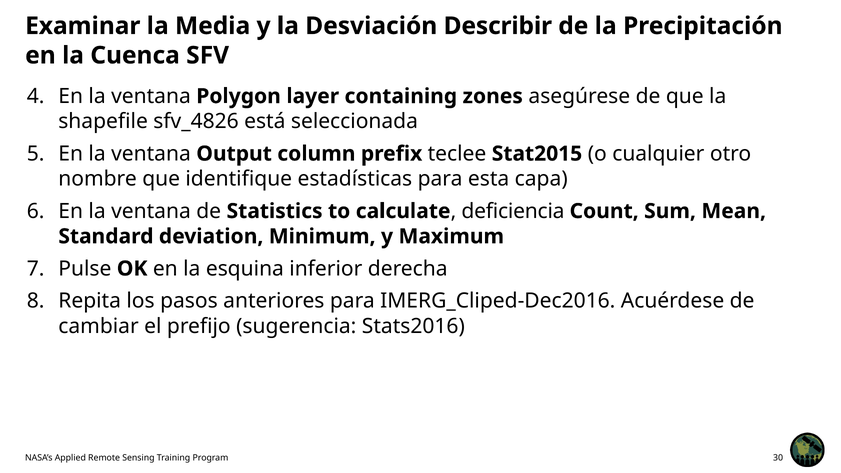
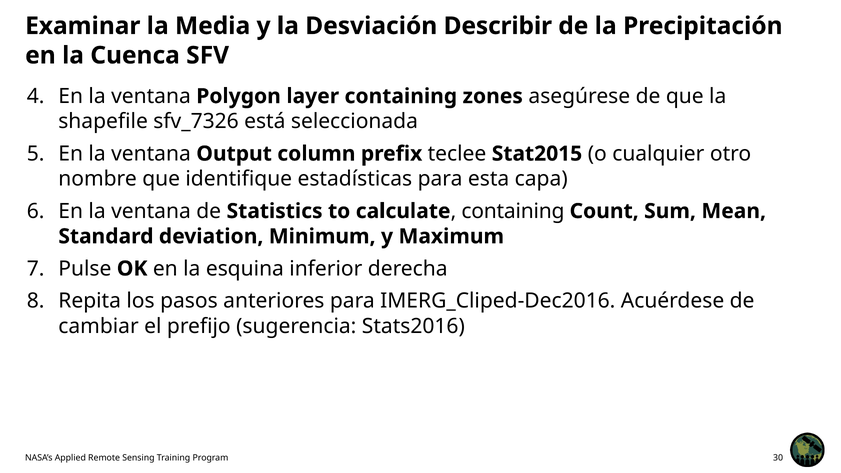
sfv_4826: sfv_4826 -> sfv_7326
deficiencia at (513, 211): deficiencia -> containing
